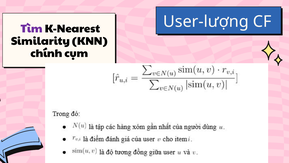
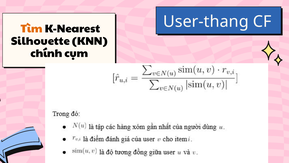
User-lượng: User-lượng -> User-thang
Tìm colour: purple -> orange
Similarity: Similarity -> Silhouette
